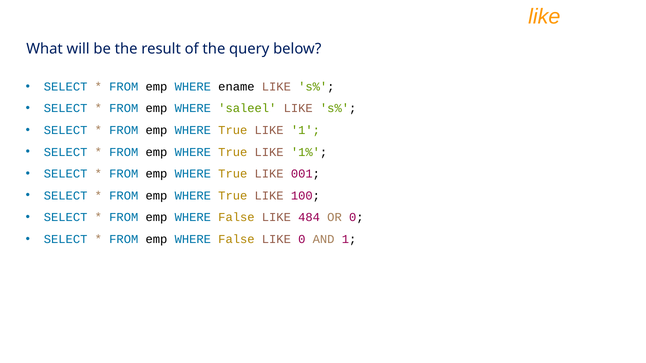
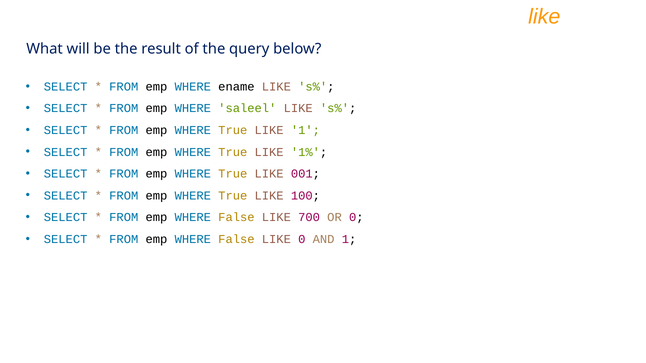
484: 484 -> 700
